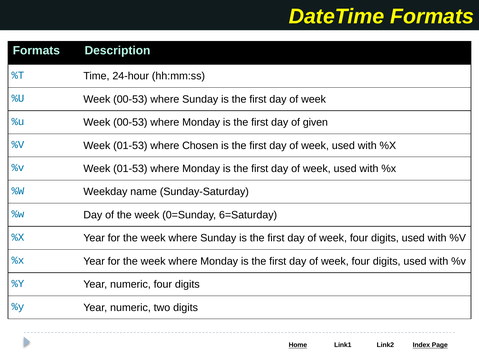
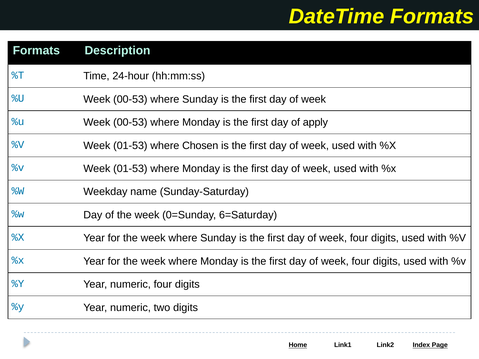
given: given -> apply
